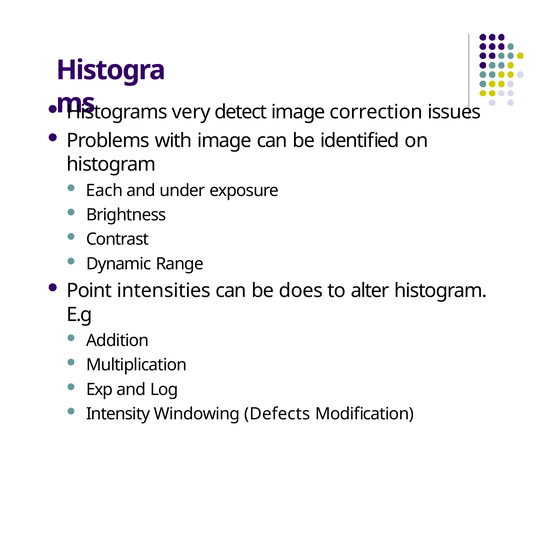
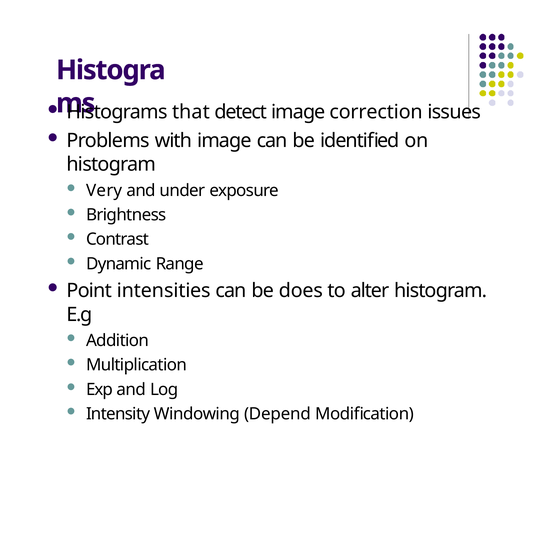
very: very -> that
Each: Each -> Very
Defects: Defects -> Depend
